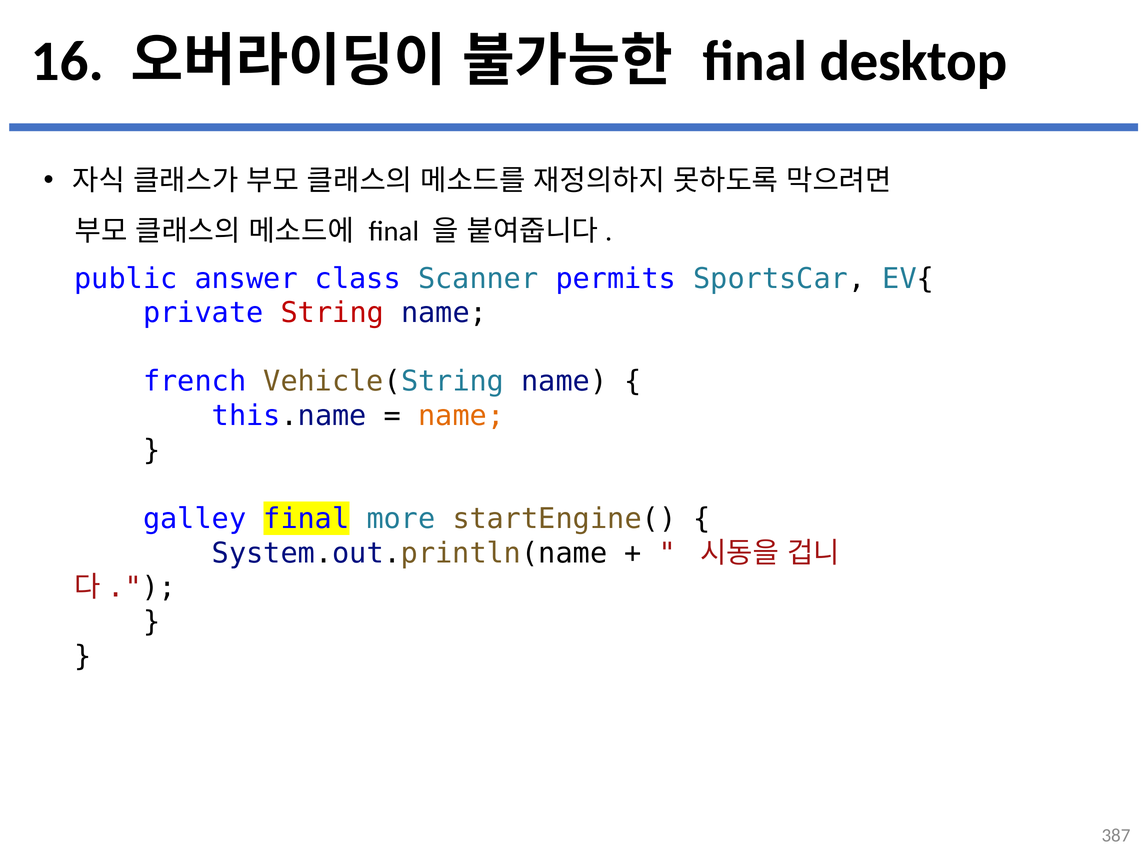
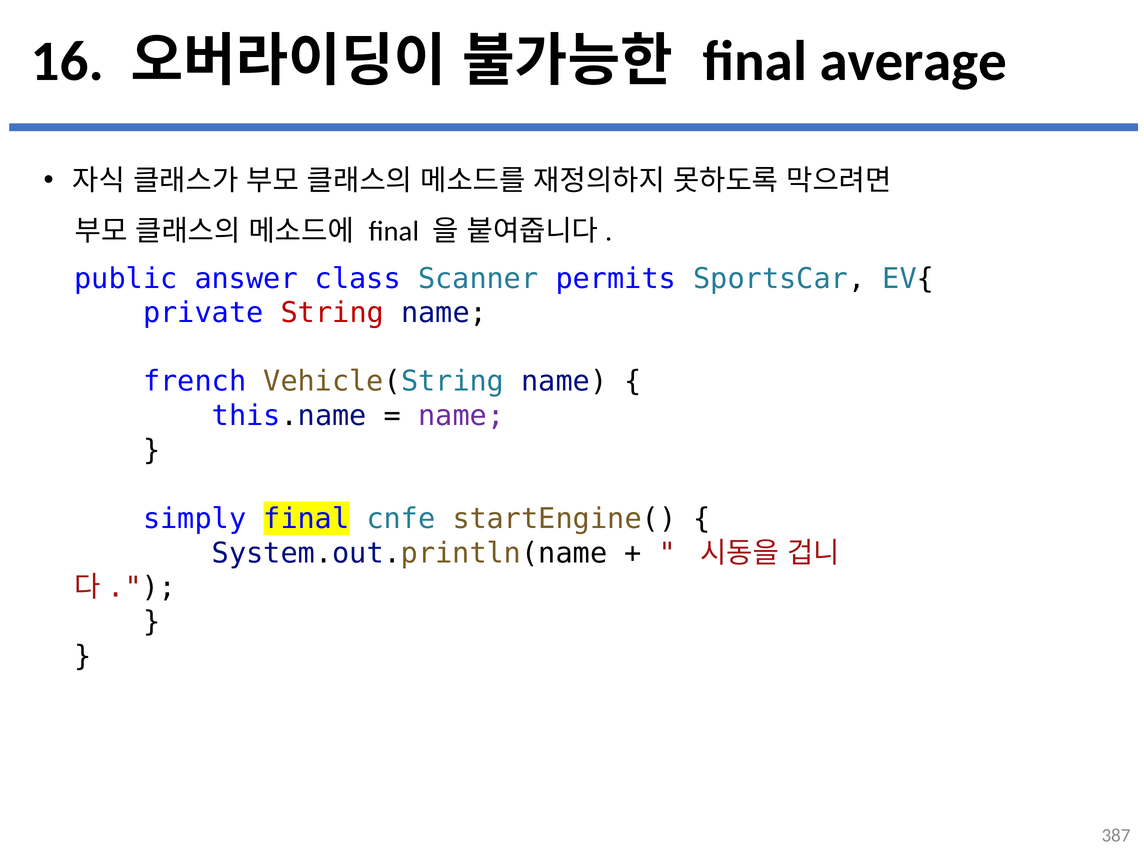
desktop: desktop -> average
name at (461, 416) colour: orange -> purple
galley: galley -> simply
more: more -> cnfe
